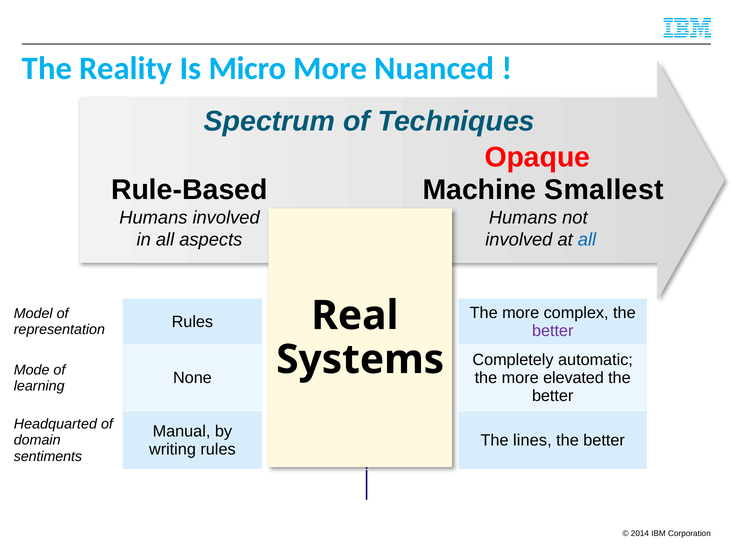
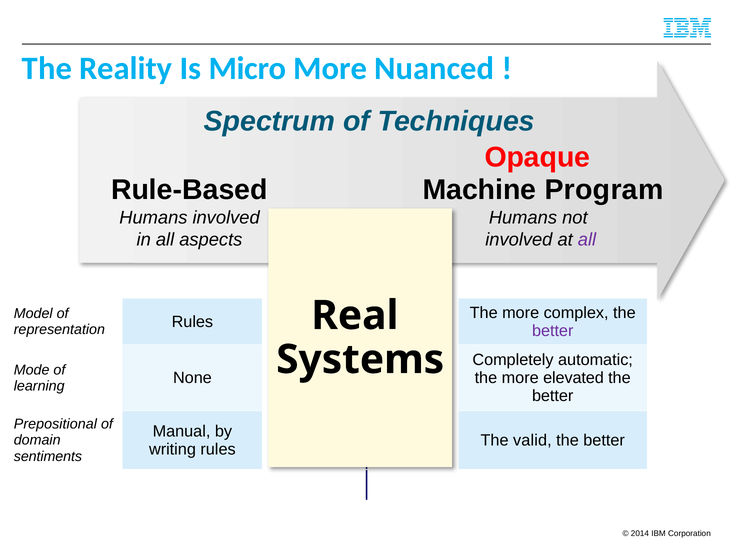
Smallest: Smallest -> Program
all at (587, 240) colour: blue -> purple
Headquarted: Headquarted -> Prepositional
lines: lines -> valid
